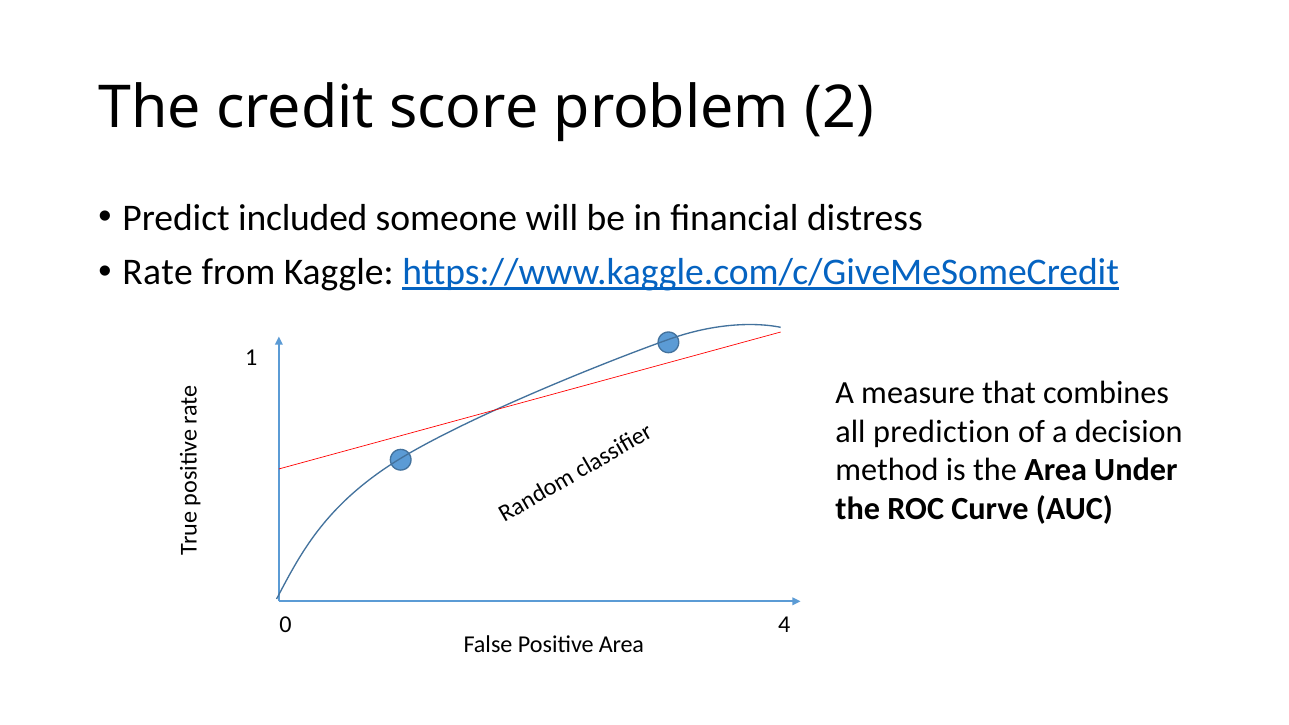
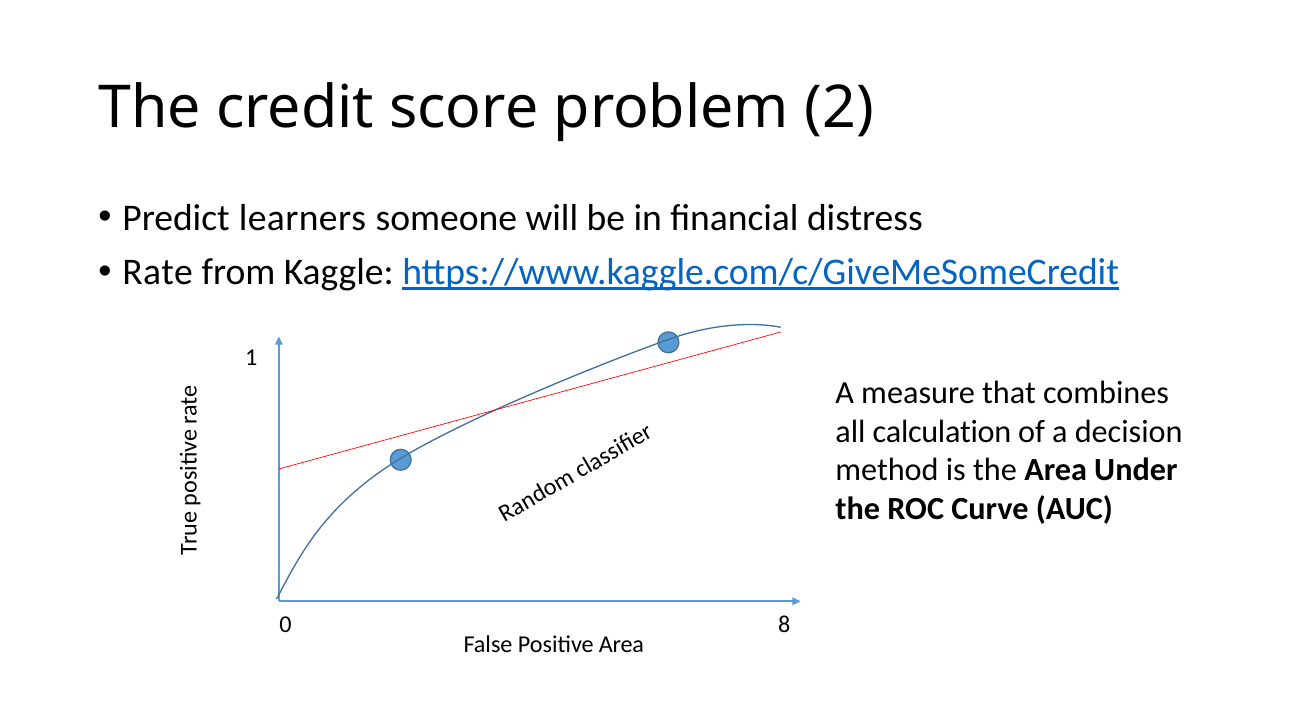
included: included -> learners
prediction: prediction -> calculation
4: 4 -> 8
